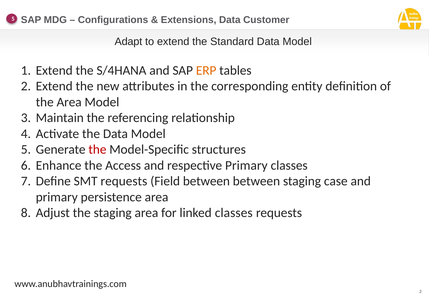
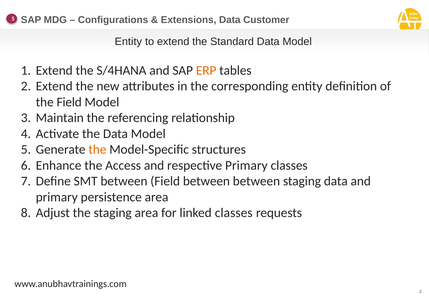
Adapt at (128, 42): Adapt -> Entity
the Area: Area -> Field
the at (97, 150) colour: red -> orange
SMT requests: requests -> between
staging case: case -> data
